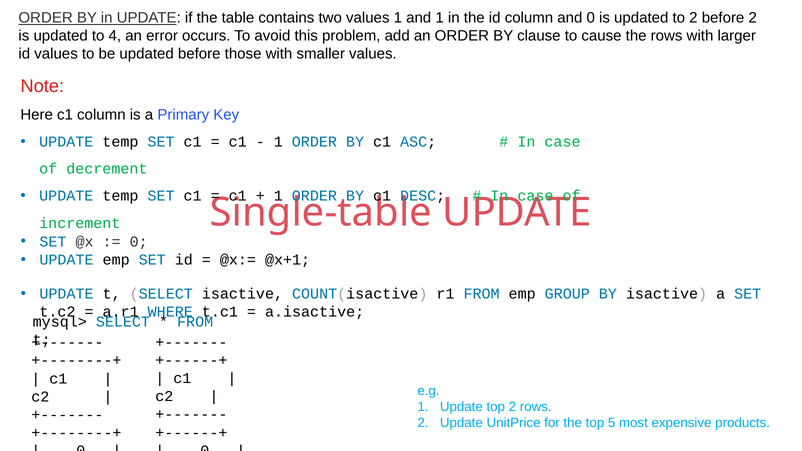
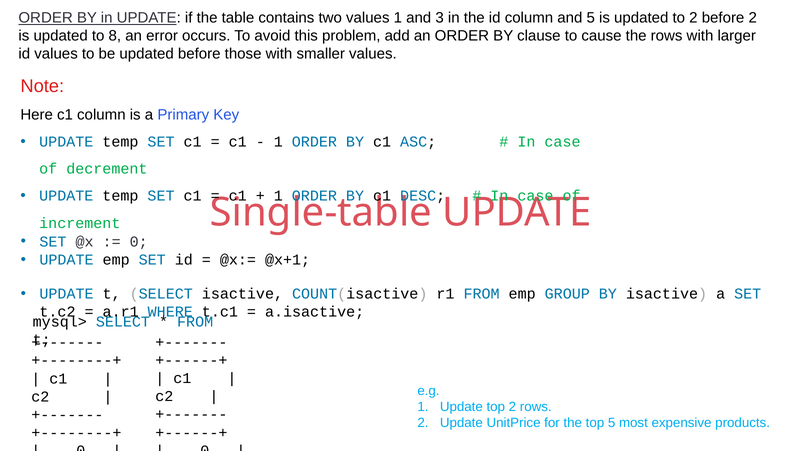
and 1: 1 -> 3
and 0: 0 -> 5
4: 4 -> 8
